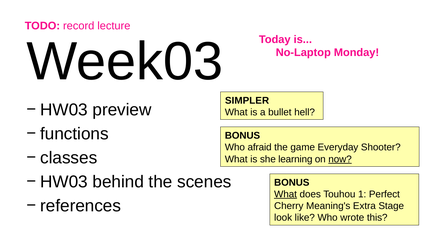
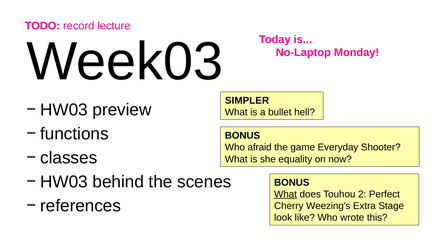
learning: learning -> equality
now underline: present -> none
1: 1 -> 2
Meaning's: Meaning's -> Weezing's
